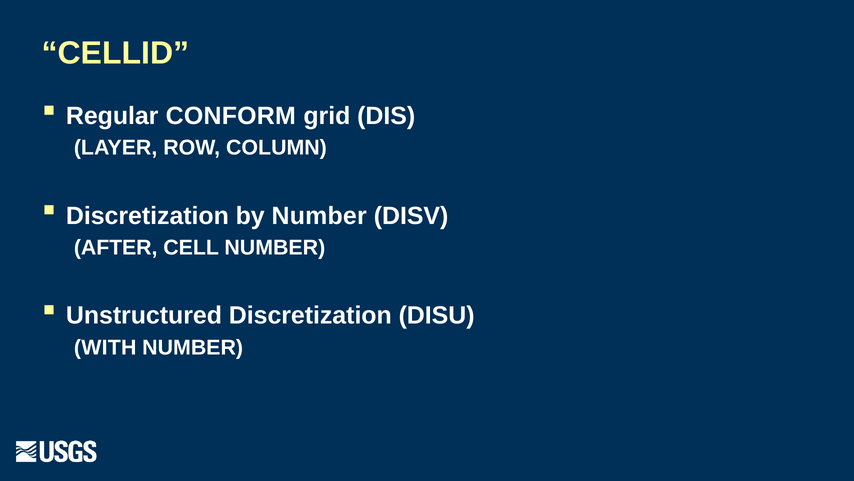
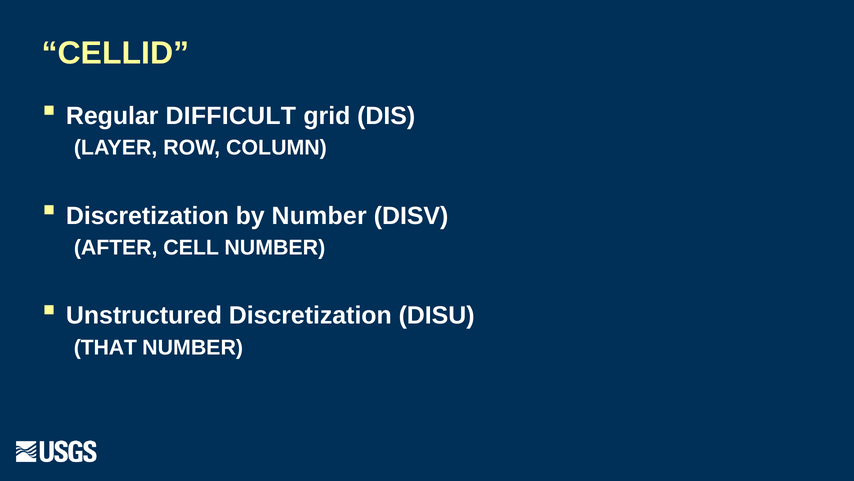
CONFORM: CONFORM -> DIFFICULT
WITH: WITH -> THAT
